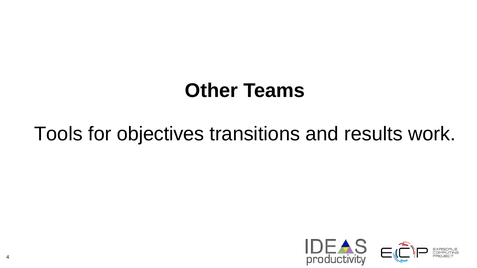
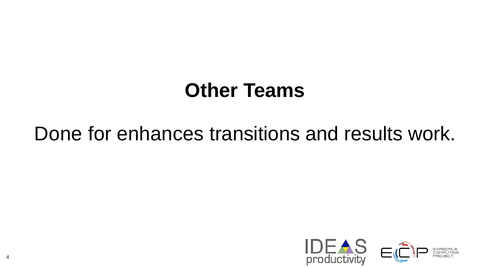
Tools: Tools -> Done
objectives: objectives -> enhances
